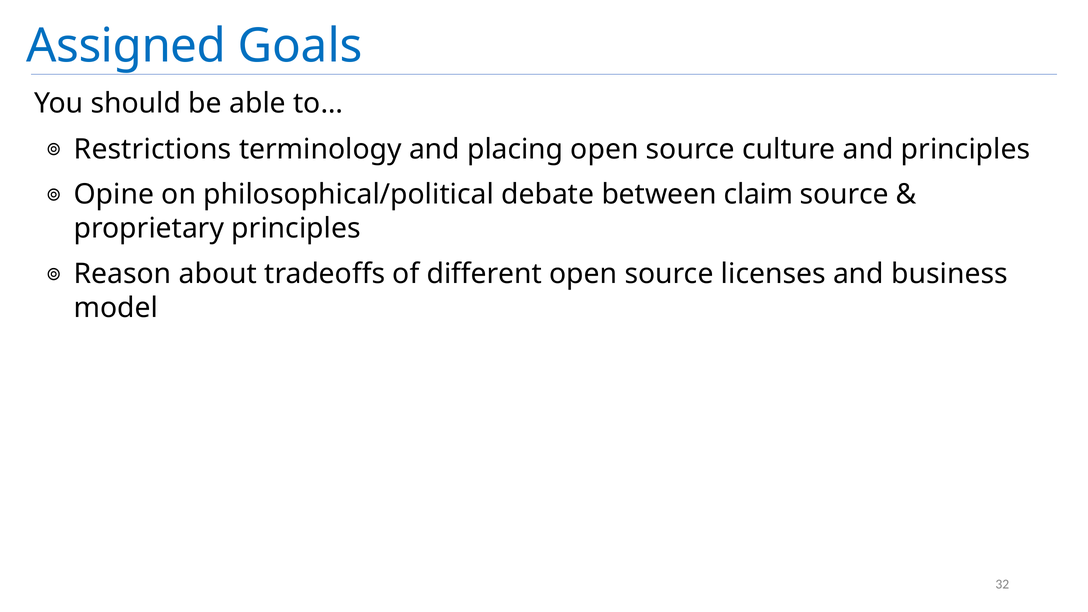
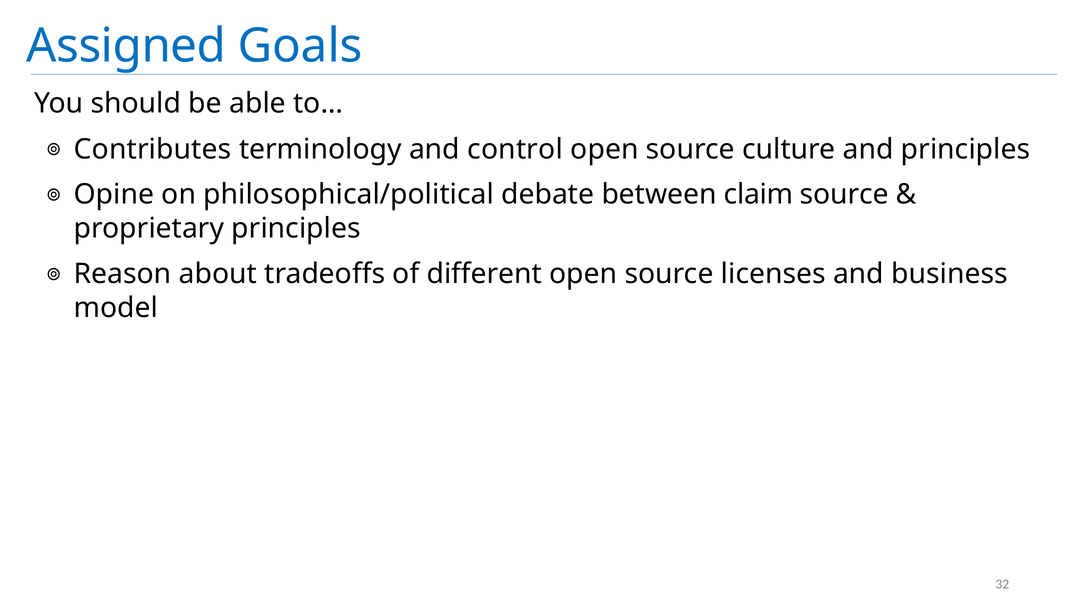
Restrictions: Restrictions -> Contributes
placing: placing -> control
